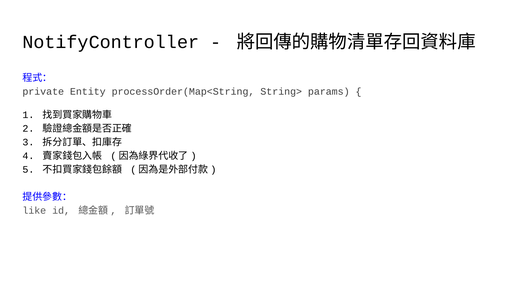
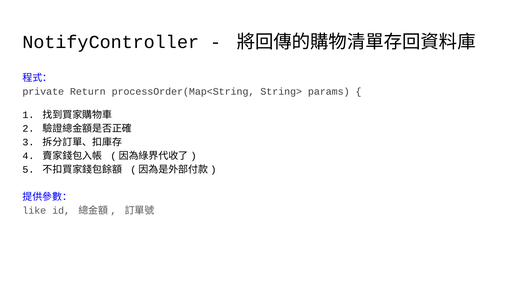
Entity: Entity -> Return
